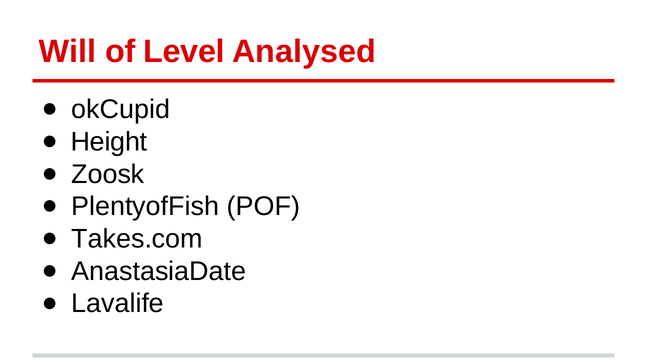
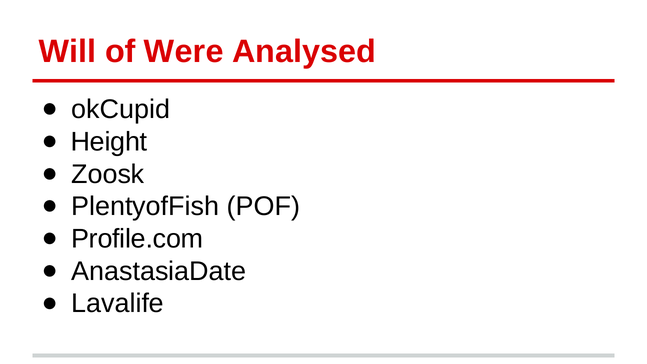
Level: Level -> Were
Takes.com: Takes.com -> Profile.com
